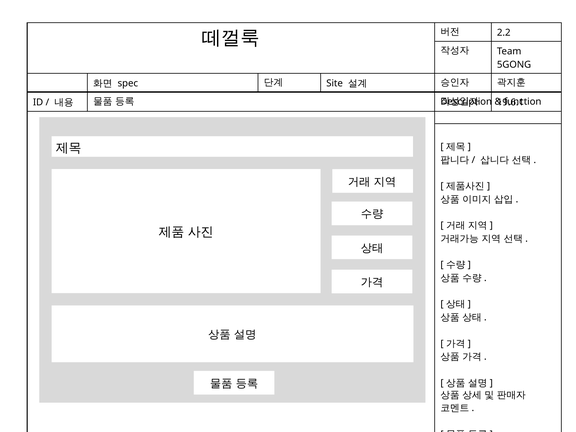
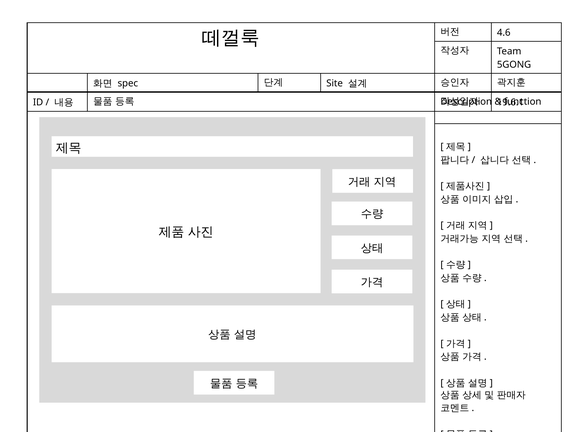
2.2: 2.2 -> 4.6
